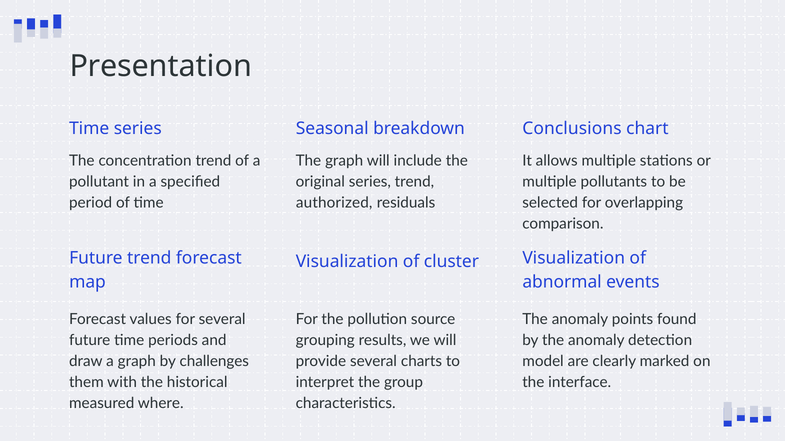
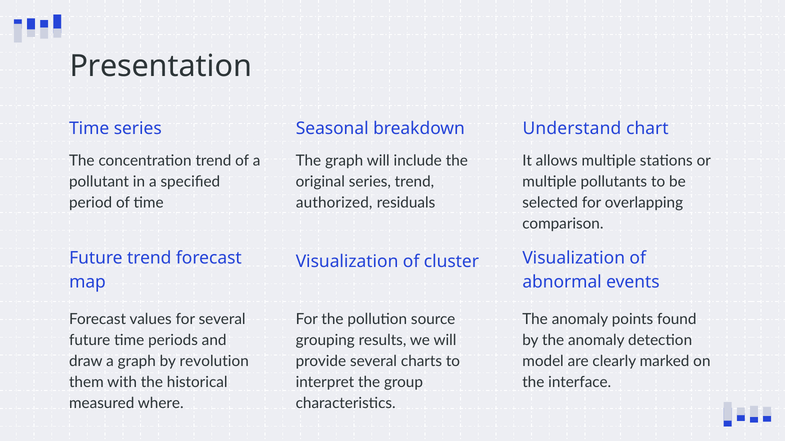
Conclusions: Conclusions -> Understand
challenges: challenges -> revolution
